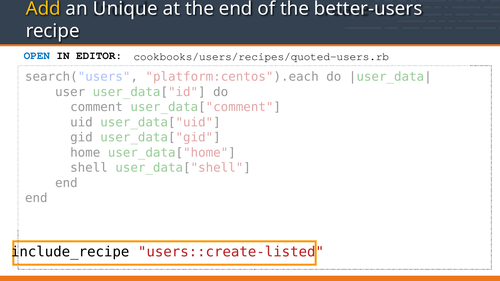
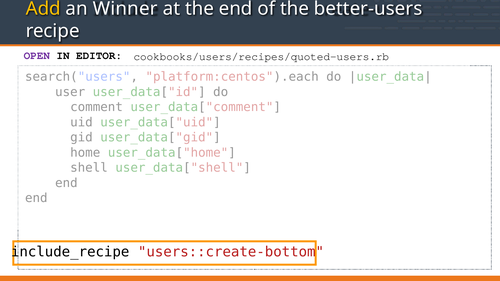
Unique: Unique -> Winner
OPEN colour: blue -> purple
users::create-listed: users::create-listed -> users::create-bottom
